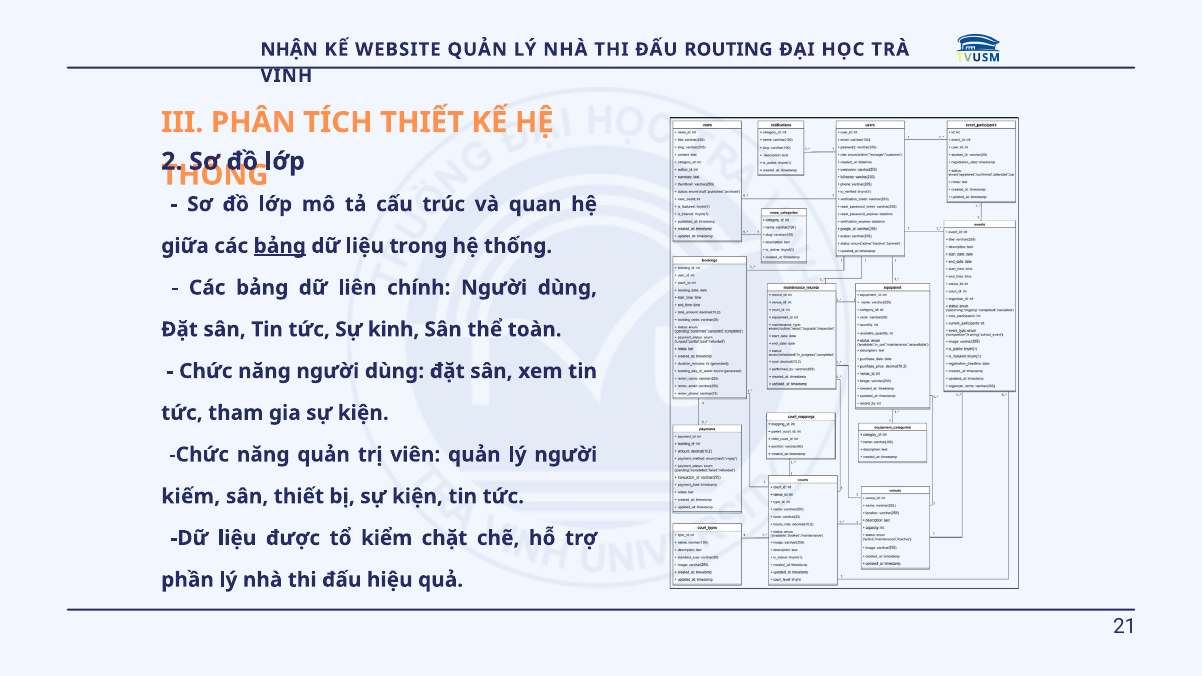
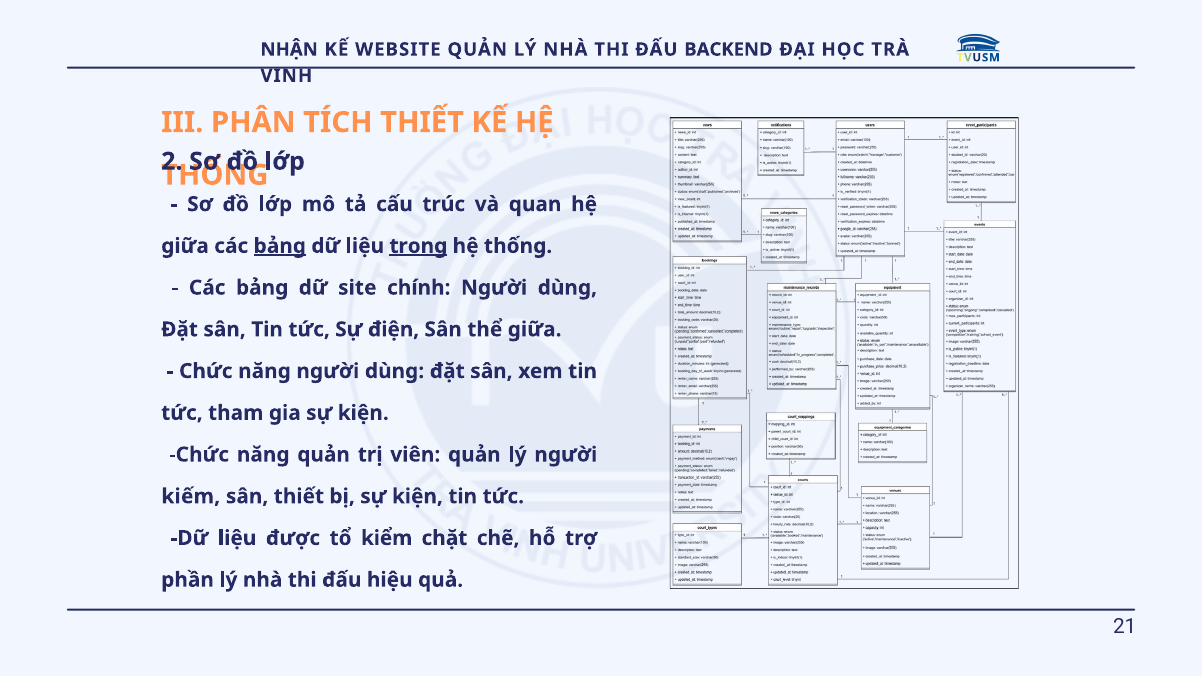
ROUTING: ROUTING -> BACKEND
trong underline: none -> present
liên: liên -> site
kinh: kinh -> điện
thể toàn: toàn -> giữa
